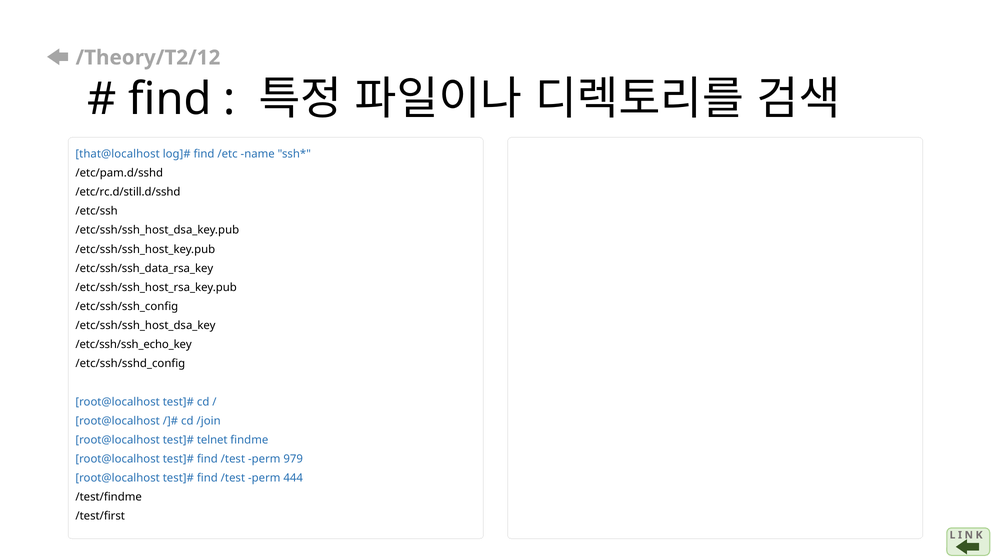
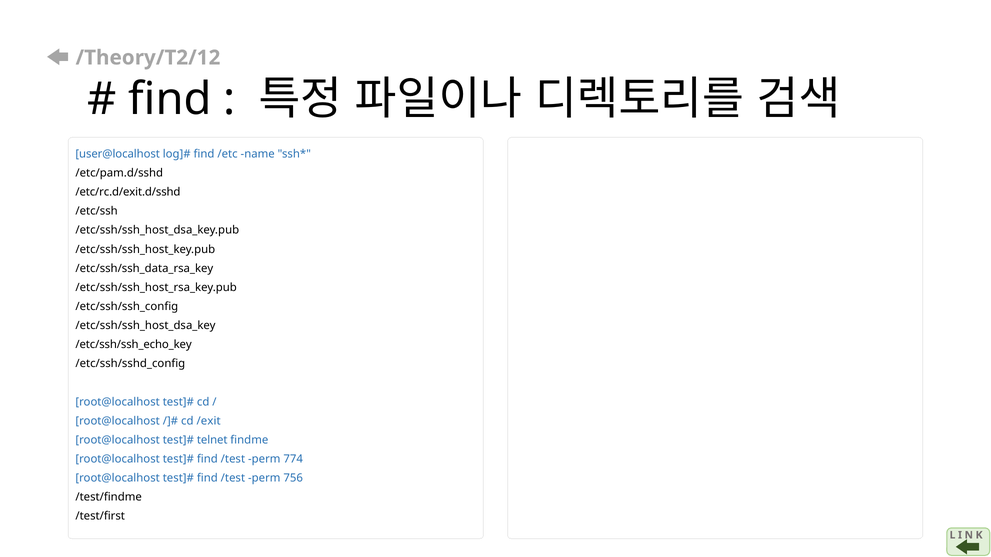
that@localhost: that@localhost -> user@localhost
/etc/rc.d/still.d/sshd: /etc/rc.d/still.d/sshd -> /etc/rc.d/exit.d/sshd
/join: /join -> /exit
979: 979 -> 774
444: 444 -> 756
